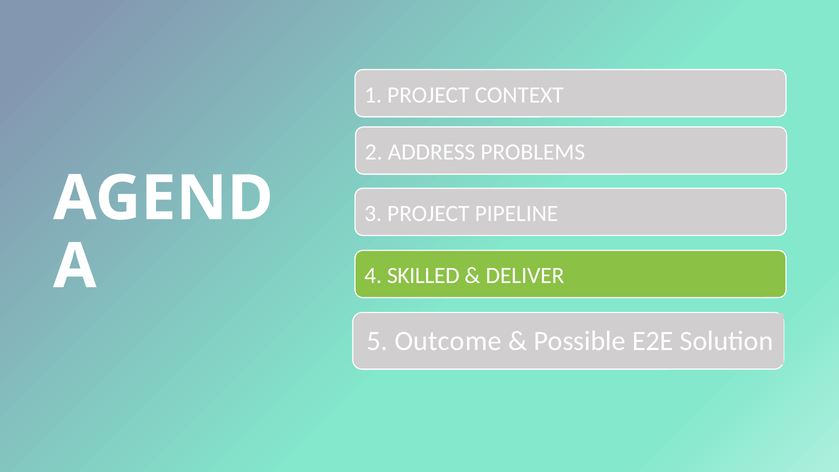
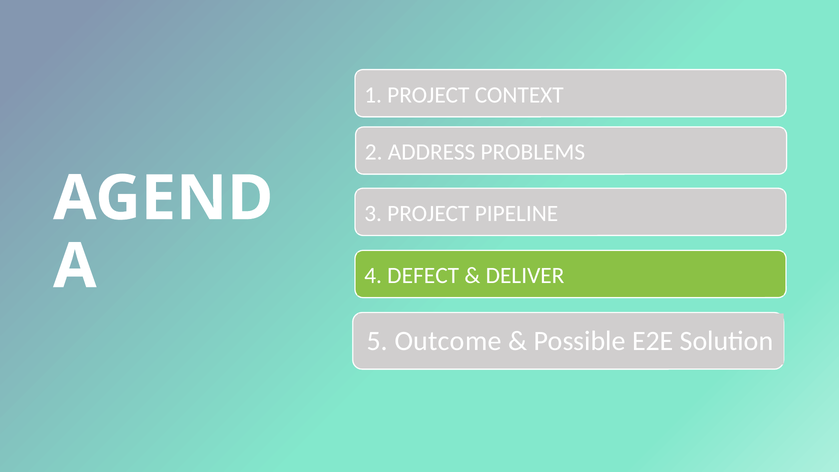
SKILLED: SKILLED -> DEFECT
